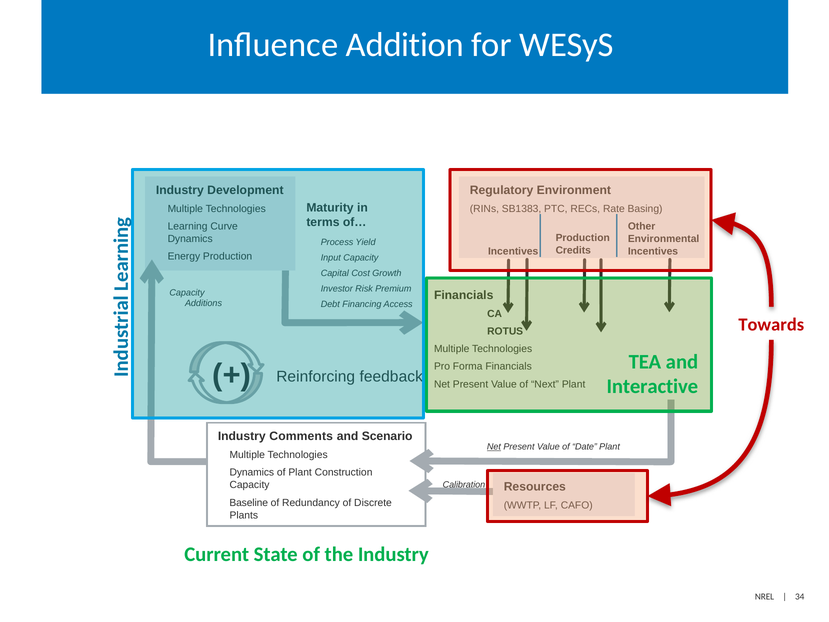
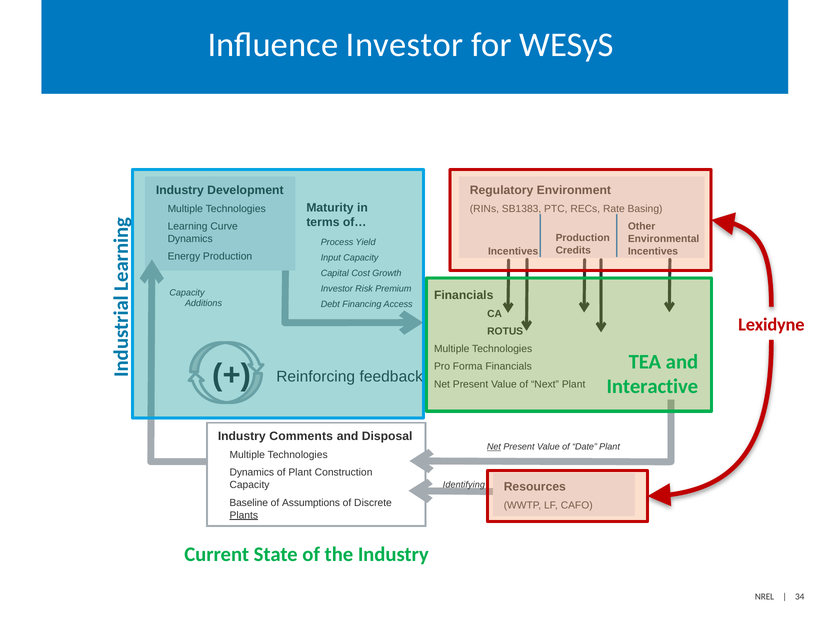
Influence Addition: Addition -> Investor
Towards: Towards -> Lexidyne
Scenario: Scenario -> Disposal
Calibration: Calibration -> Identifying
Redundancy: Redundancy -> Assumptions
Plants underline: none -> present
